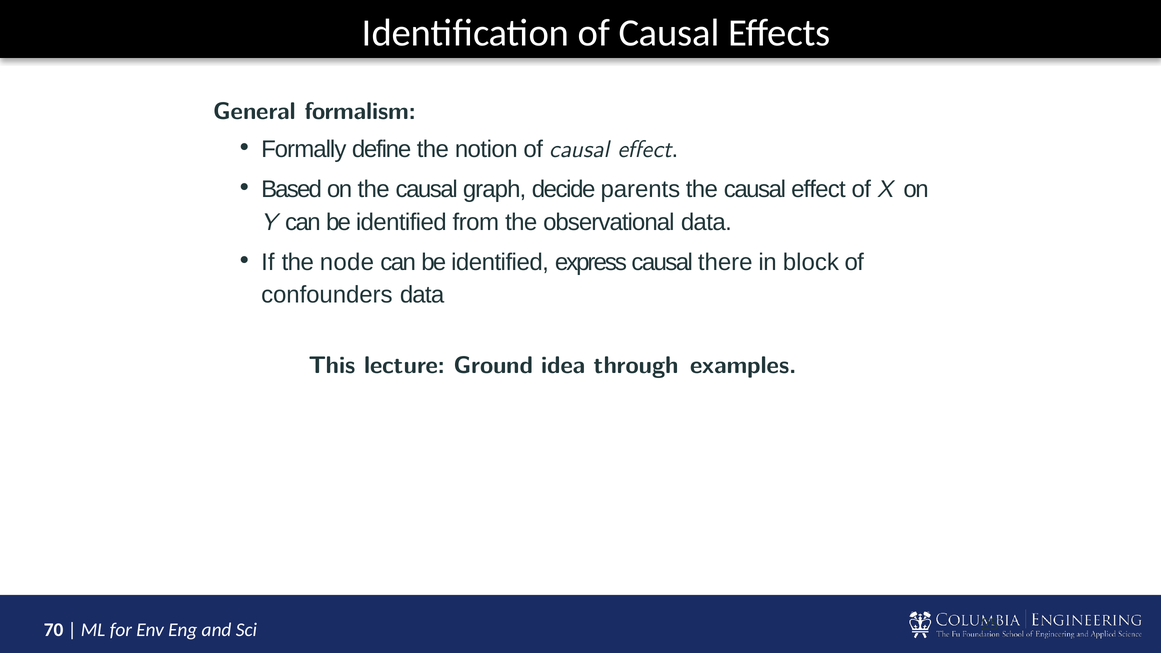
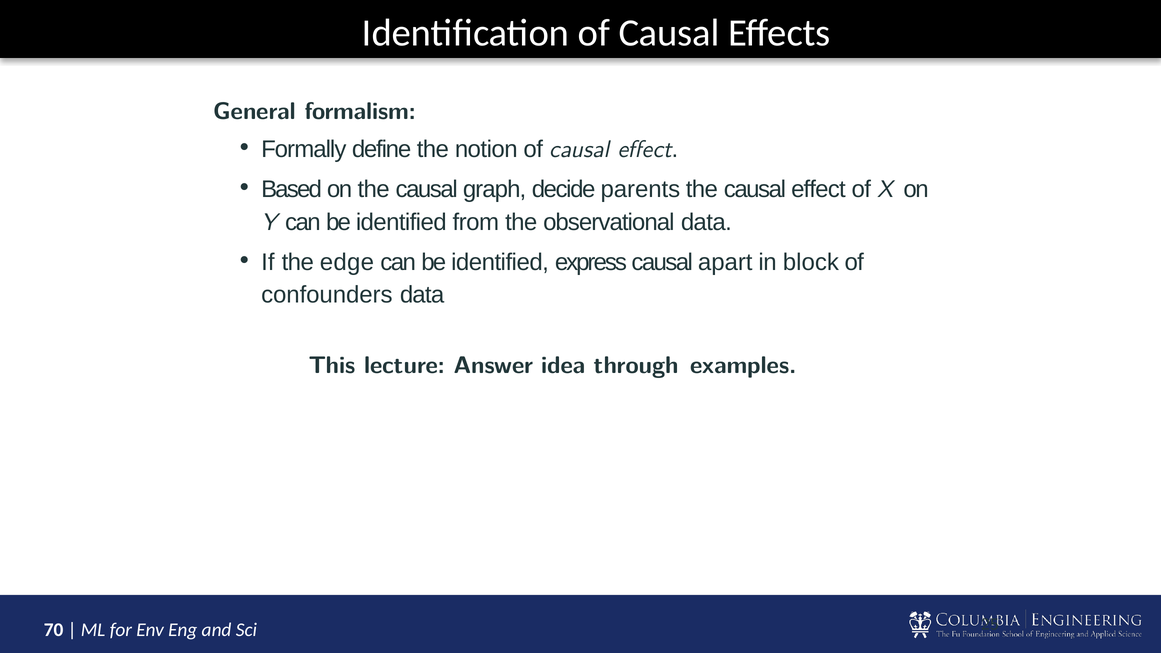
node: node -> edge
there: there -> apart
Ground: Ground -> Answer
